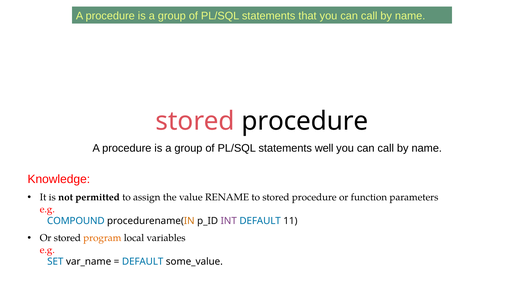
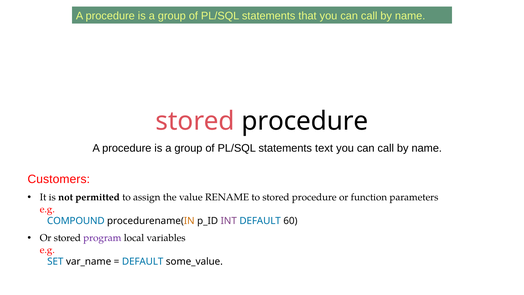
well: well -> text
Knowledge: Knowledge -> Customers
11: 11 -> 60
program colour: orange -> purple
